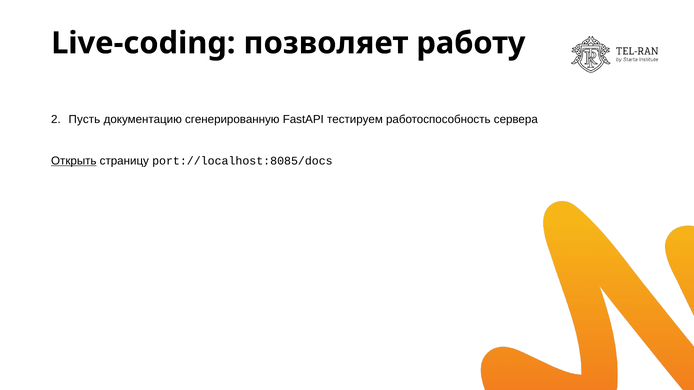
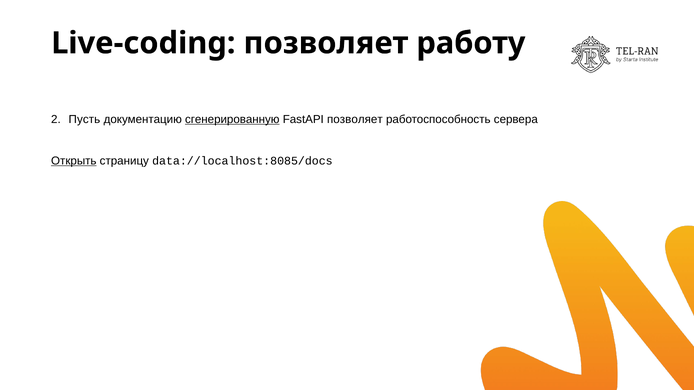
сгенерированную underline: none -> present
FastAPI тестируем: тестируем -> позволяет
port://localhost:8085/docs: port://localhost:8085/docs -> data://localhost:8085/docs
